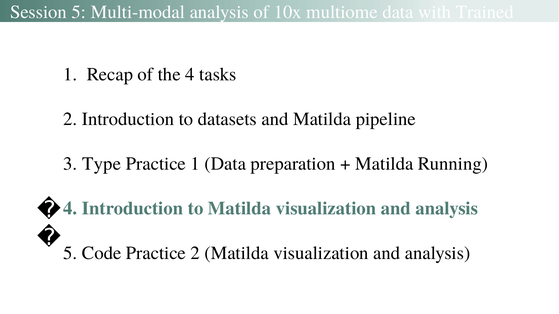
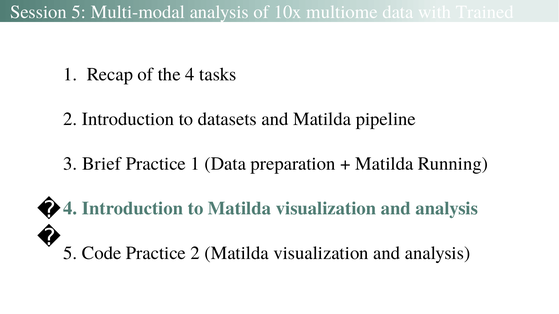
Type: Type -> Brief
